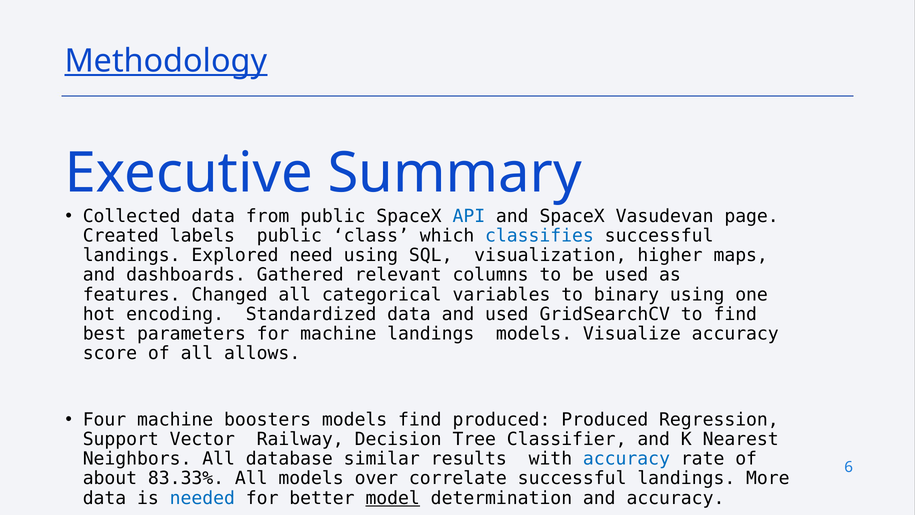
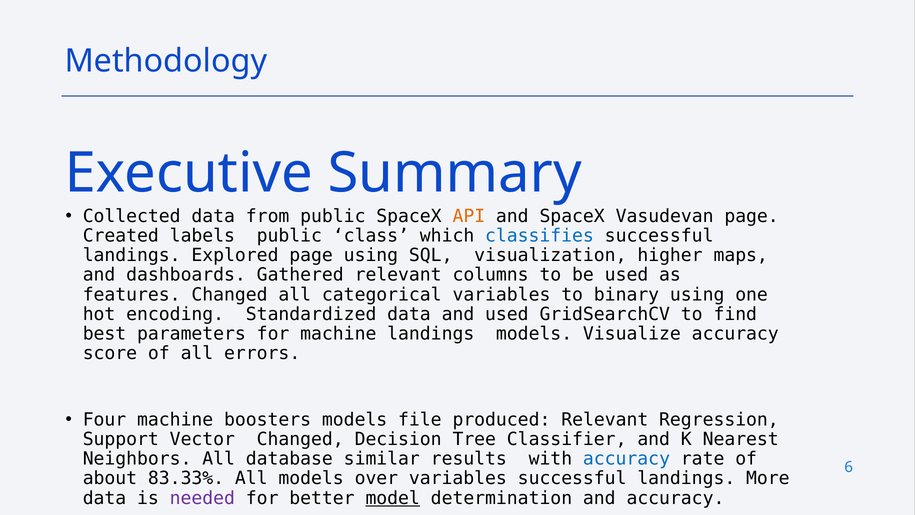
Methodology underline: present -> none
API colour: blue -> orange
Explored need: need -> page
allows: allows -> errors
models find: find -> file
produced Produced: Produced -> Relevant
Vector Railway: Railway -> Changed
over correlate: correlate -> variables
needed colour: blue -> purple
